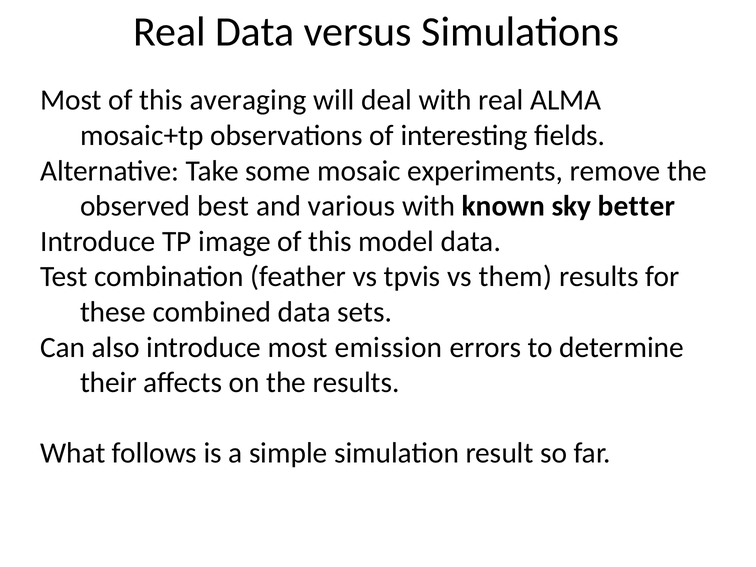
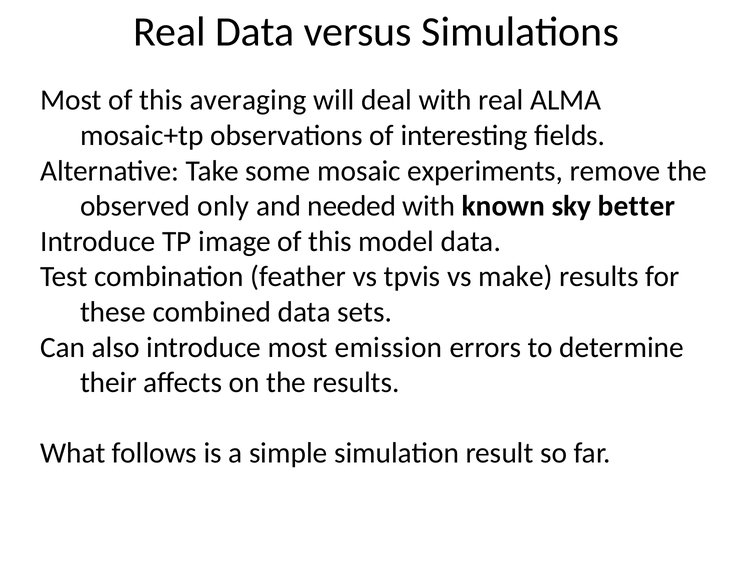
best: best -> only
various: various -> needed
them: them -> make
